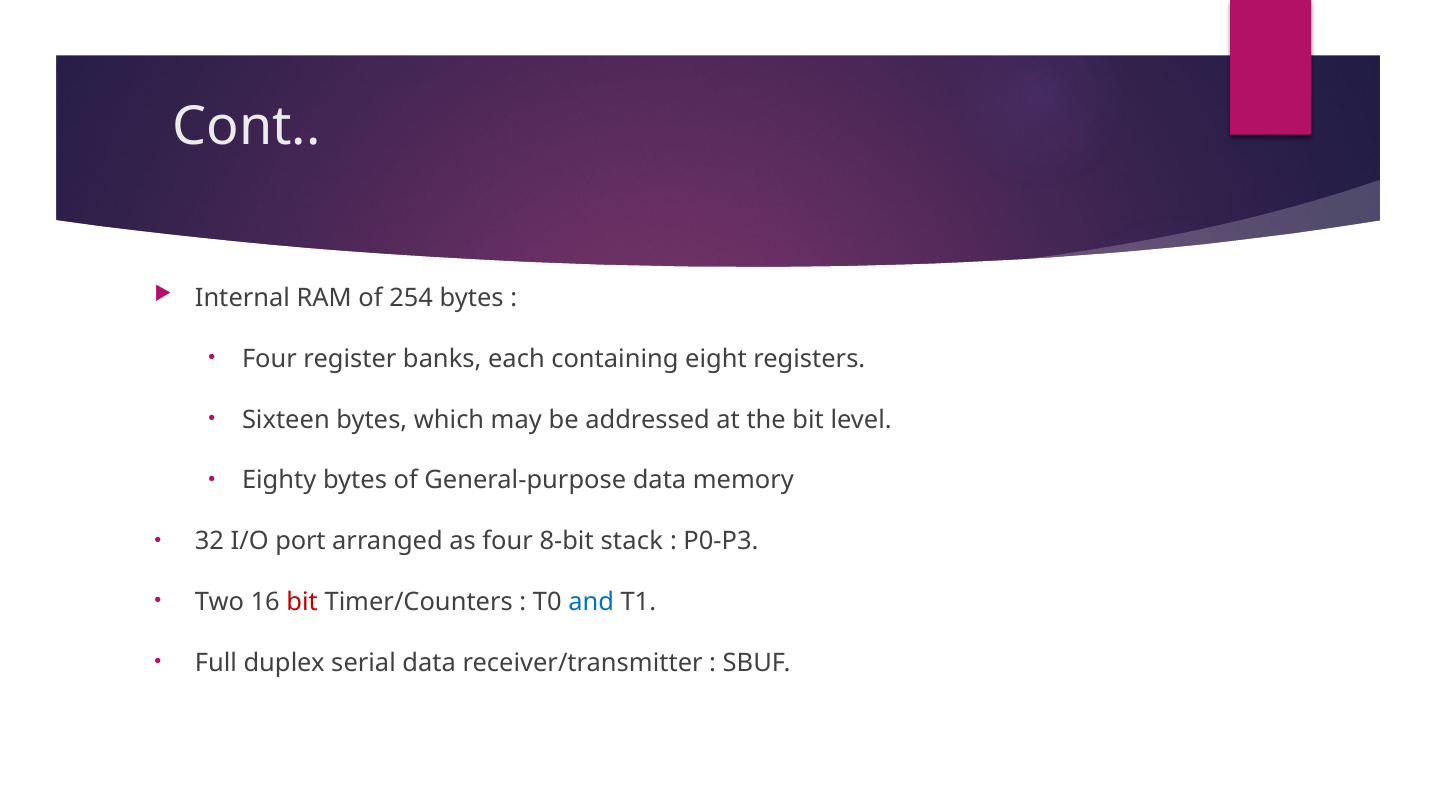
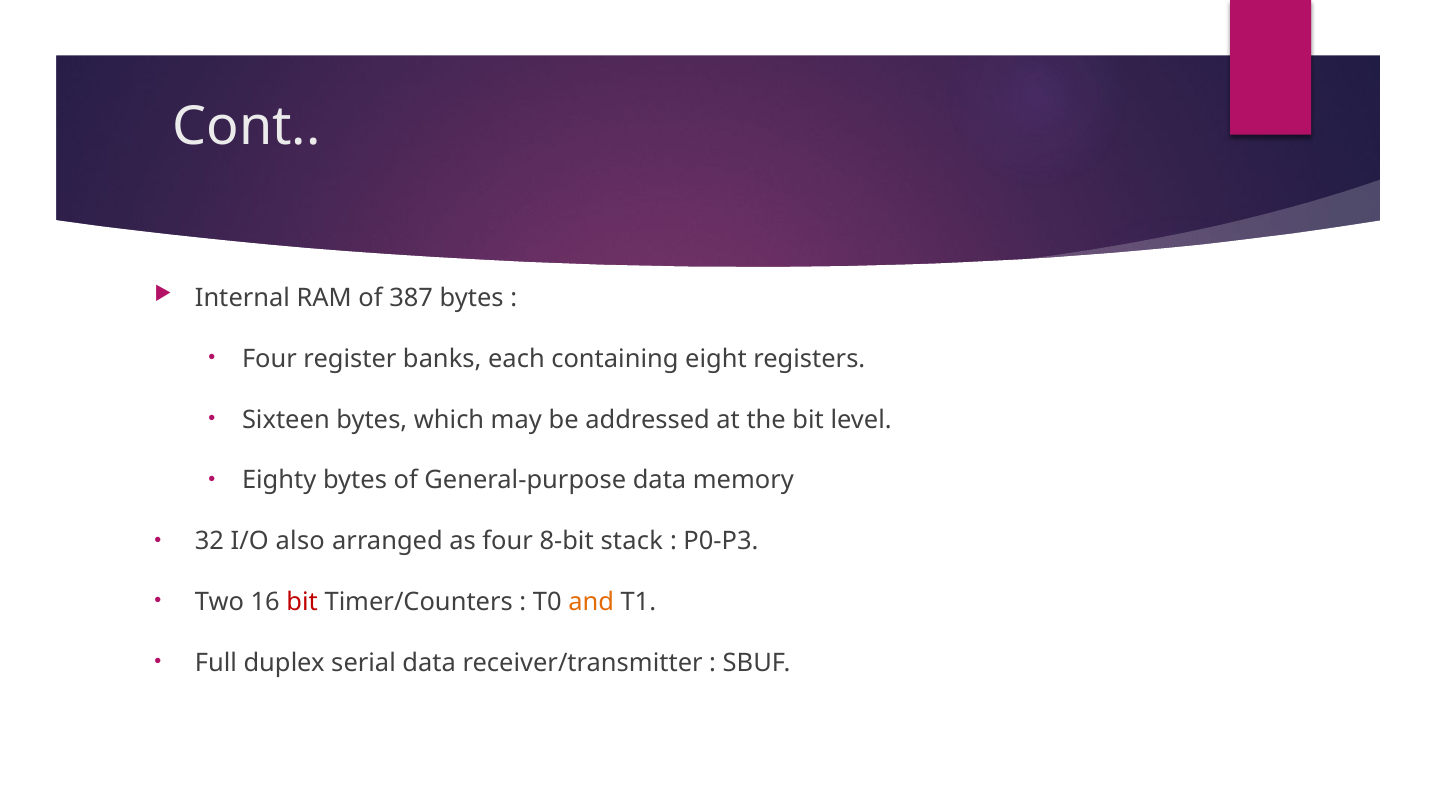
254: 254 -> 387
port: port -> also
and colour: blue -> orange
